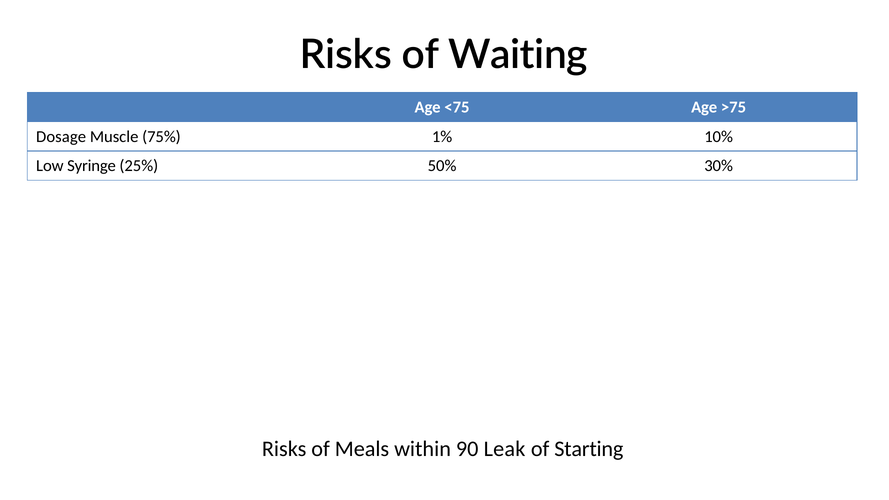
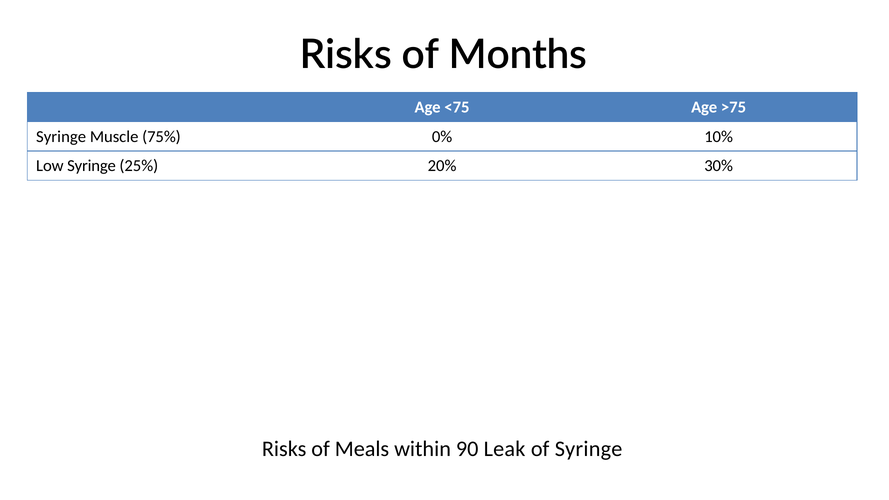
Waiting: Waiting -> Months
Dosage at (61, 137): Dosage -> Syringe
1%: 1% -> 0%
50%: 50% -> 20%
of Starting: Starting -> Syringe
